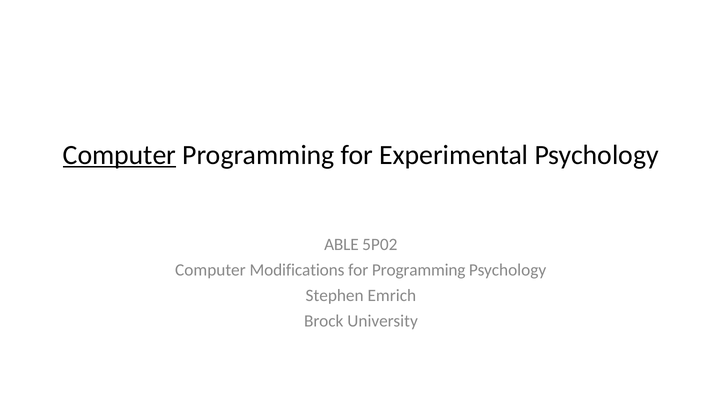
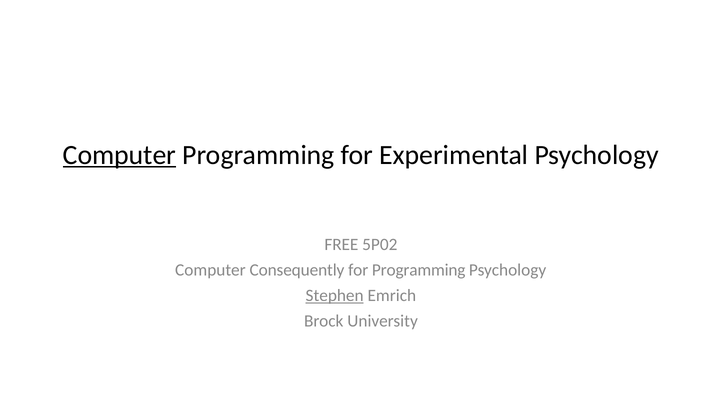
ABLE: ABLE -> FREE
Modifications: Modifications -> Consequently
Stephen underline: none -> present
